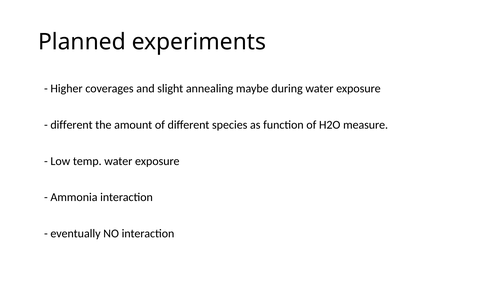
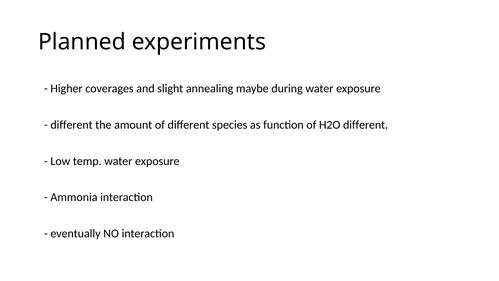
H2O measure: measure -> different
